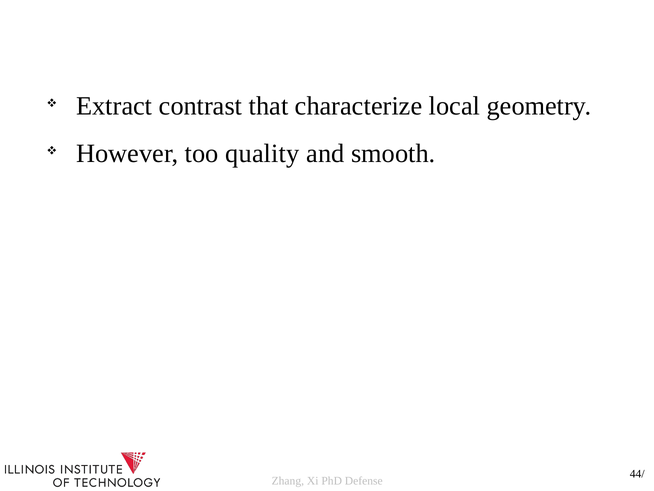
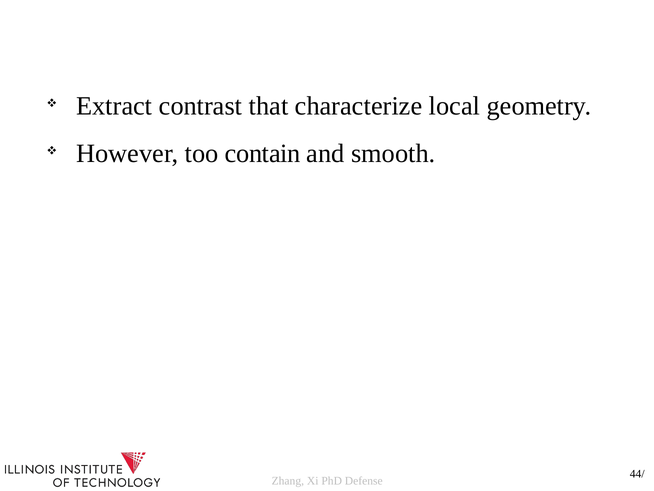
quality: quality -> contain
